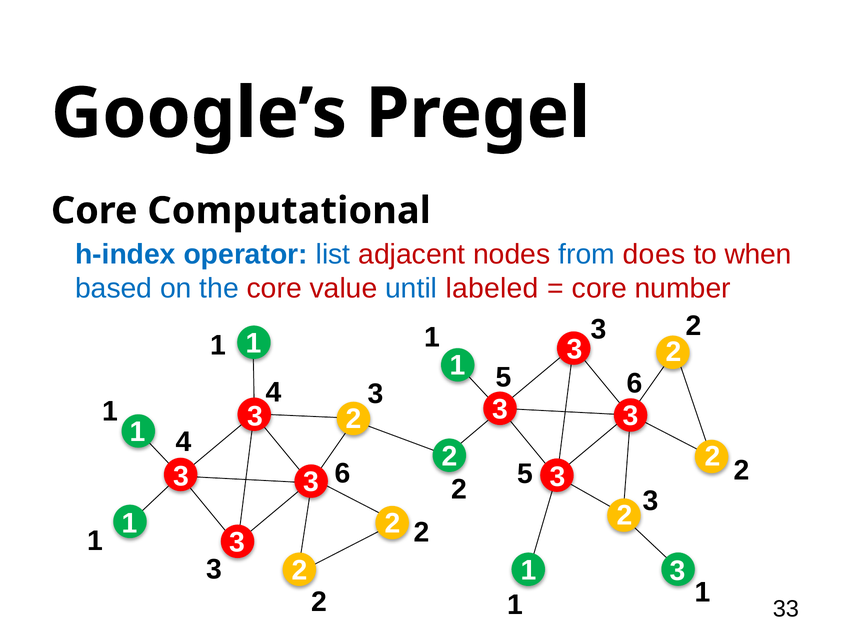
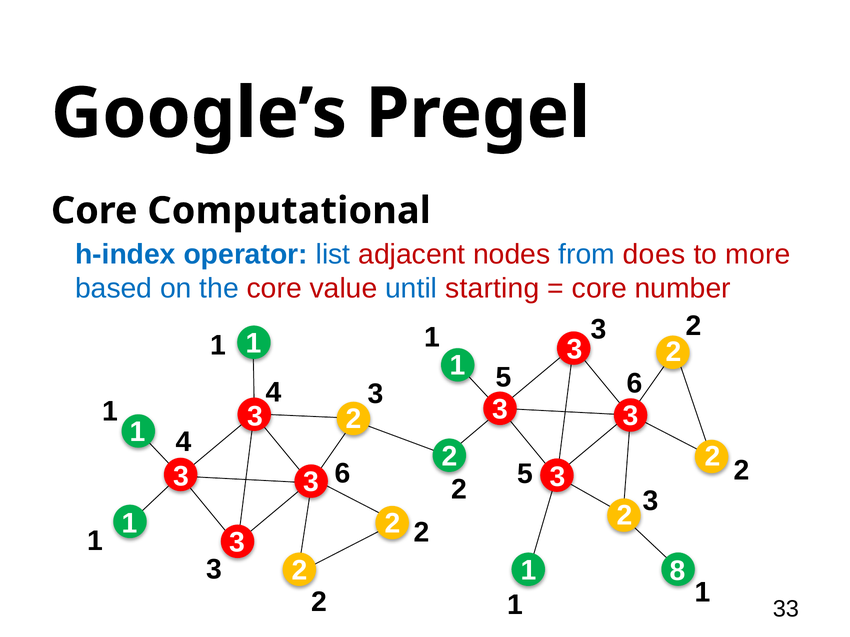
when: when -> more
labeled: labeled -> starting
3 at (677, 571): 3 -> 8
